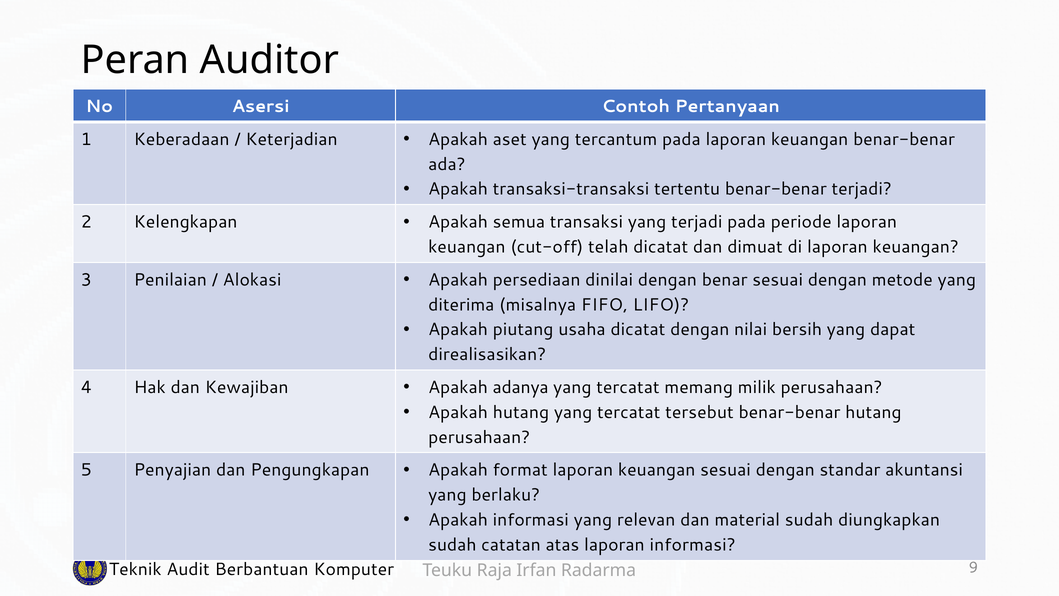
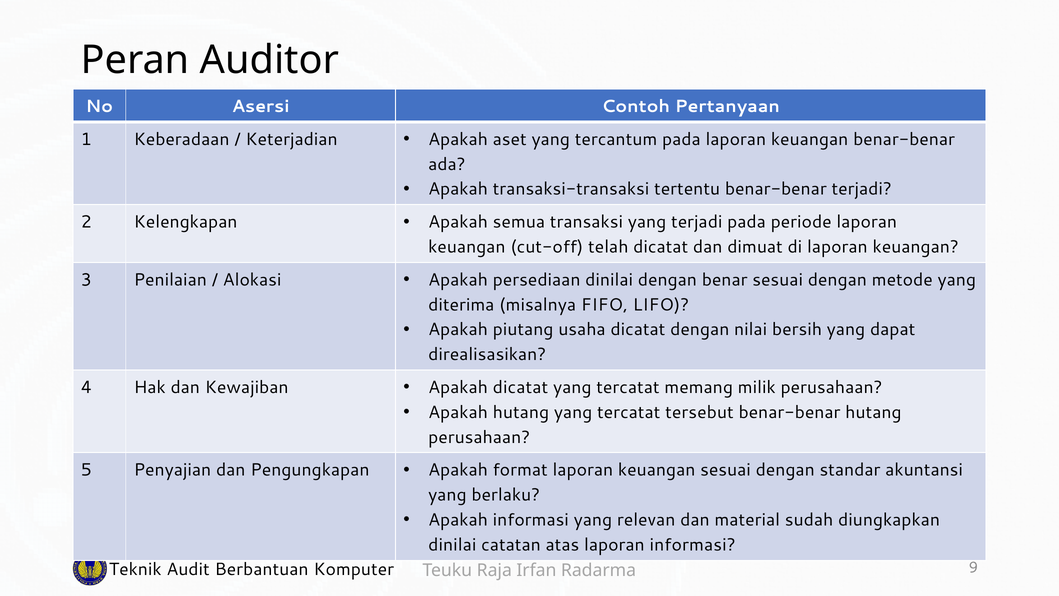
Apakah adanya: adanya -> dicatat
sudah at (452, 544): sudah -> dinilai
